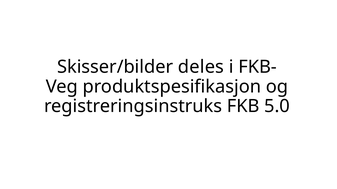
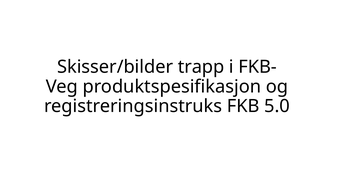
deles: deles -> trapp
